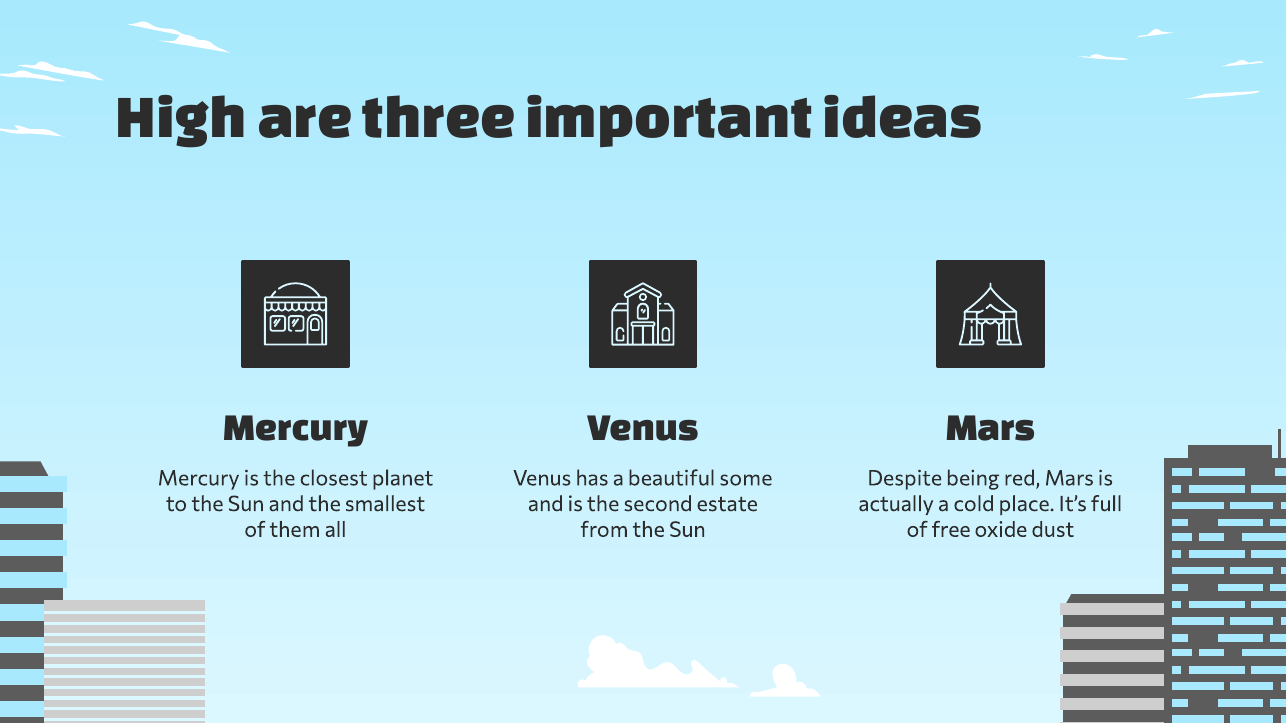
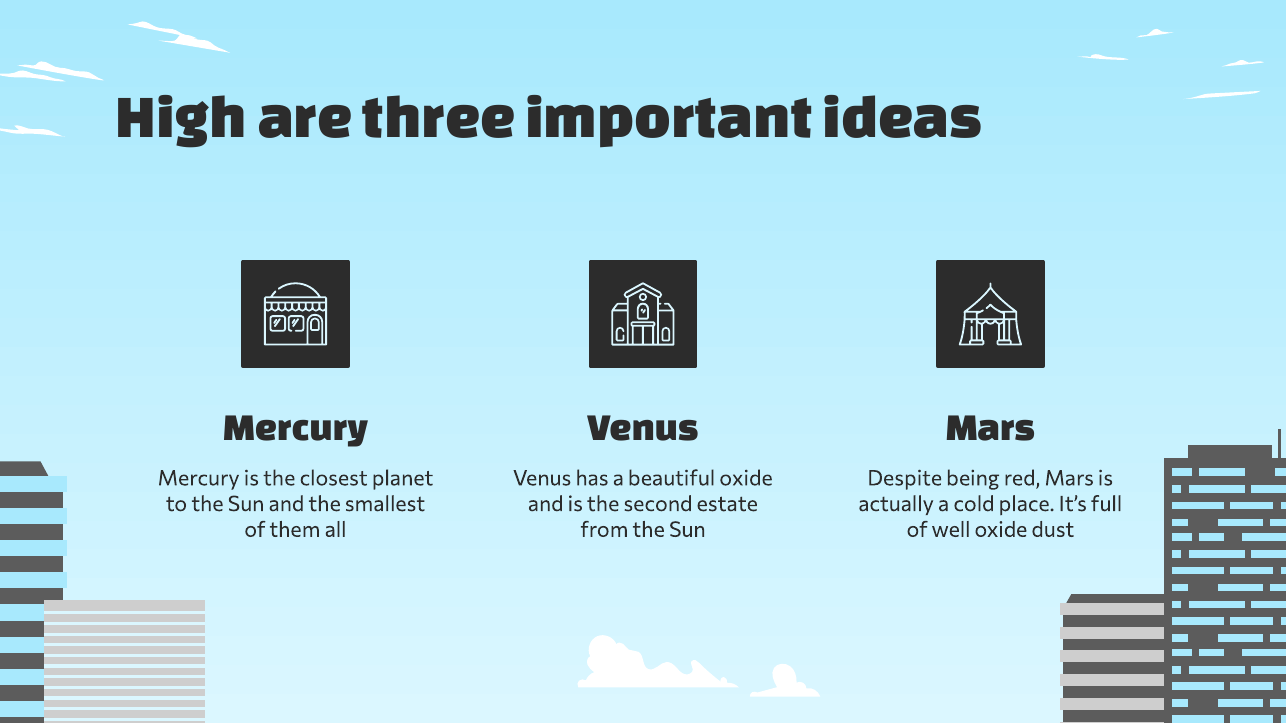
beautiful some: some -> oxide
free: free -> well
